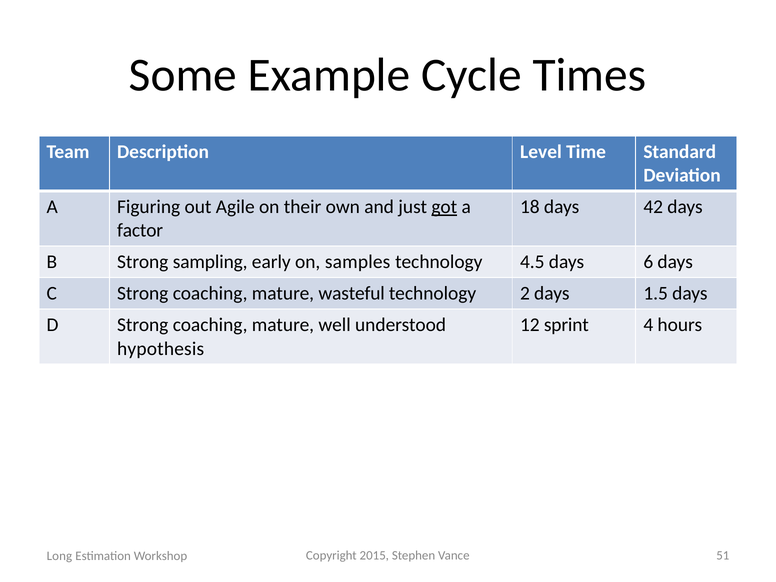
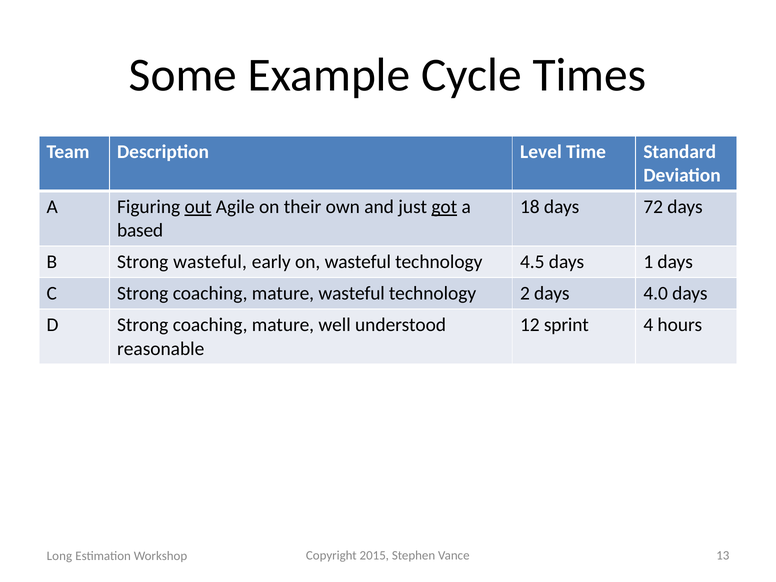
out underline: none -> present
42: 42 -> 72
factor: factor -> based
Strong sampling: sampling -> wasteful
on samples: samples -> wasteful
6: 6 -> 1
1.5: 1.5 -> 4.0
hypothesis: hypothesis -> reasonable
51: 51 -> 13
